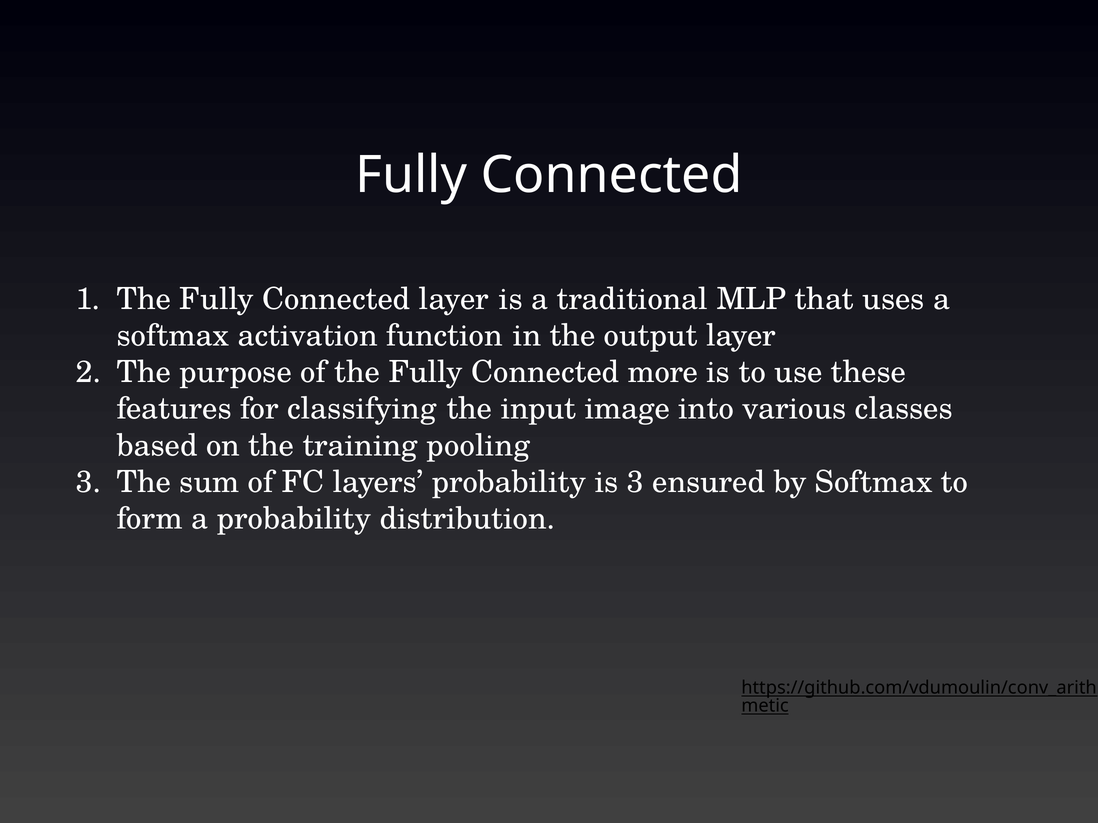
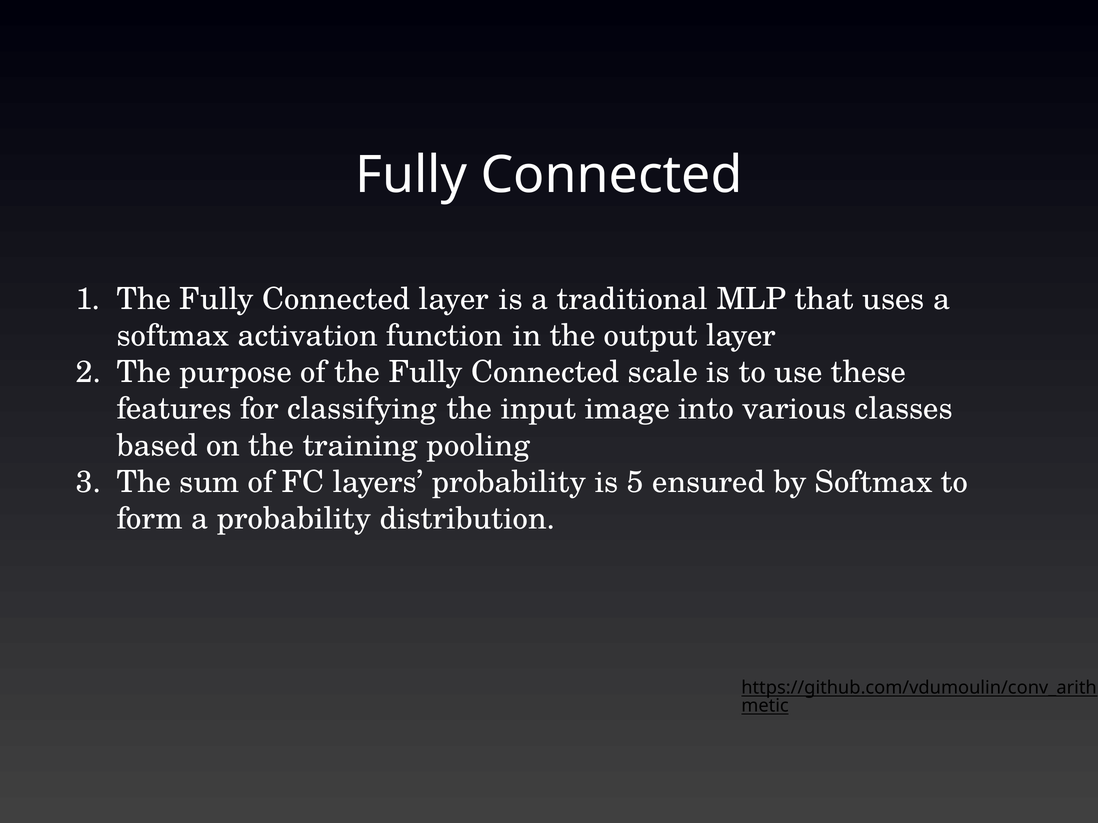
more: more -> scale
is 3: 3 -> 5
